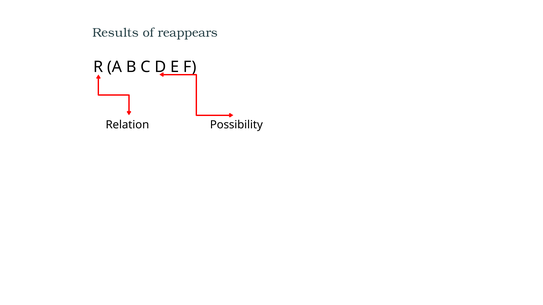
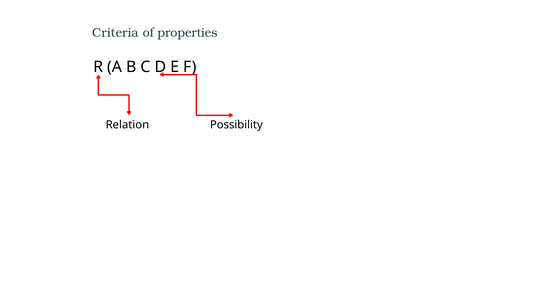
Results: Results -> Criteria
reappears: reappears -> properties
